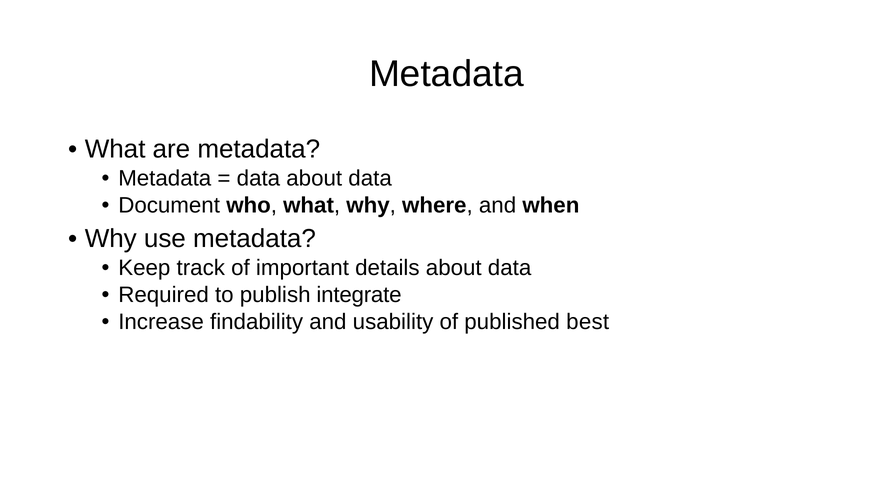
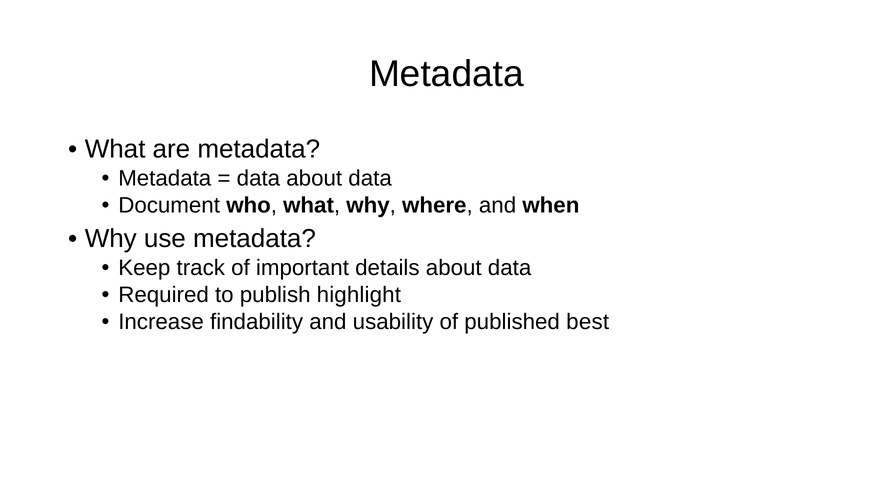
integrate: integrate -> highlight
